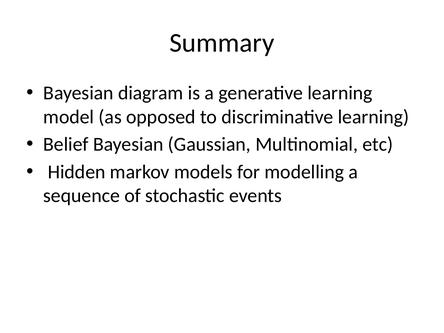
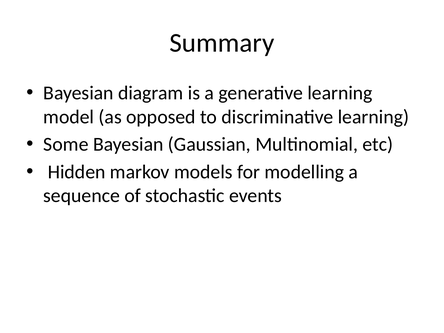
Belief: Belief -> Some
